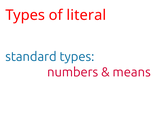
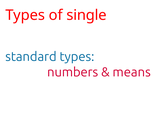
literal: literal -> single
